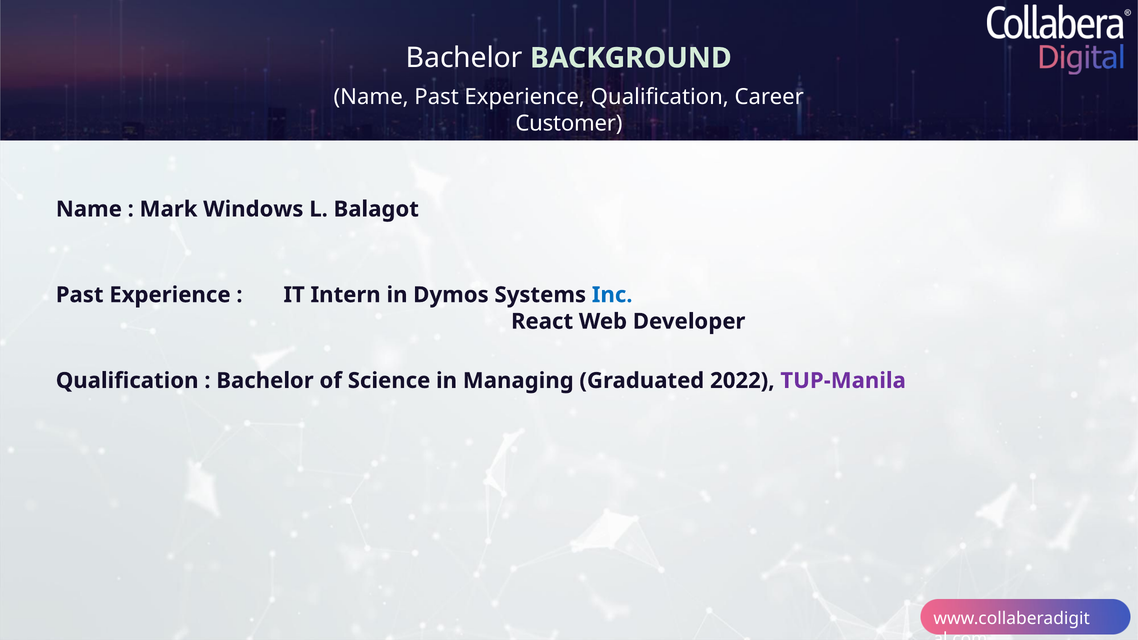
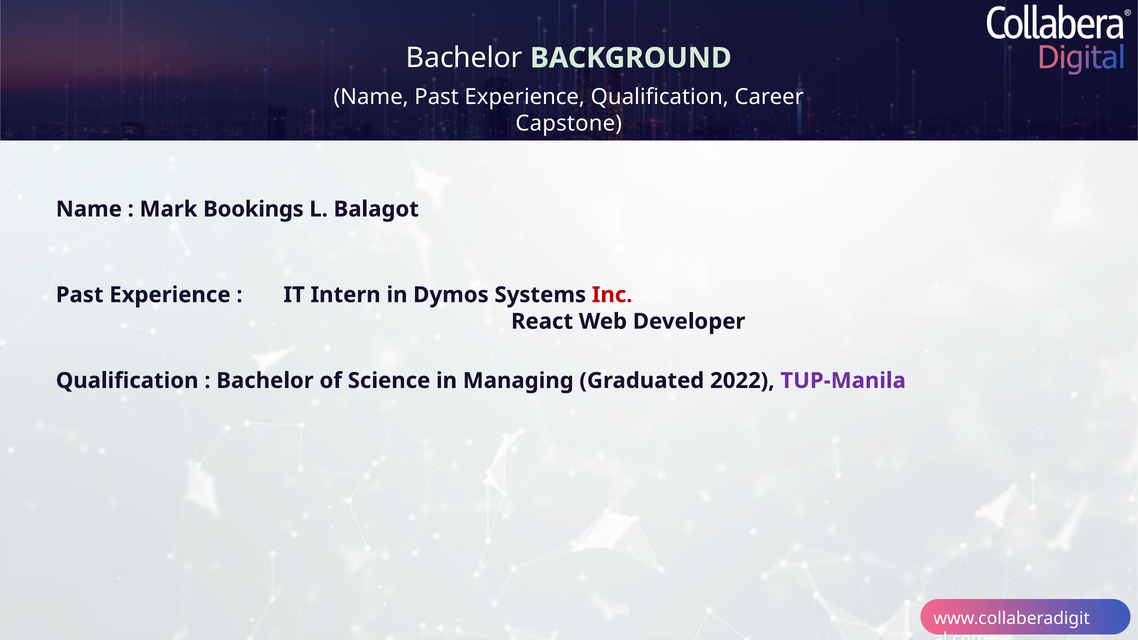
Customer: Customer -> Capstone
Windows: Windows -> Bookings
Inc colour: blue -> red
